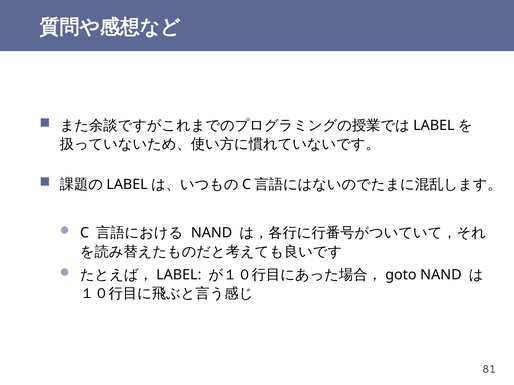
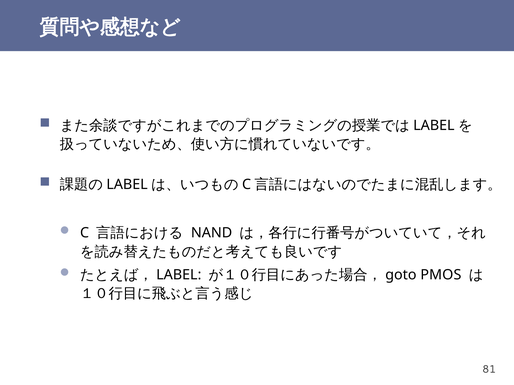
NAND at (441, 275): NAND -> PMOS
